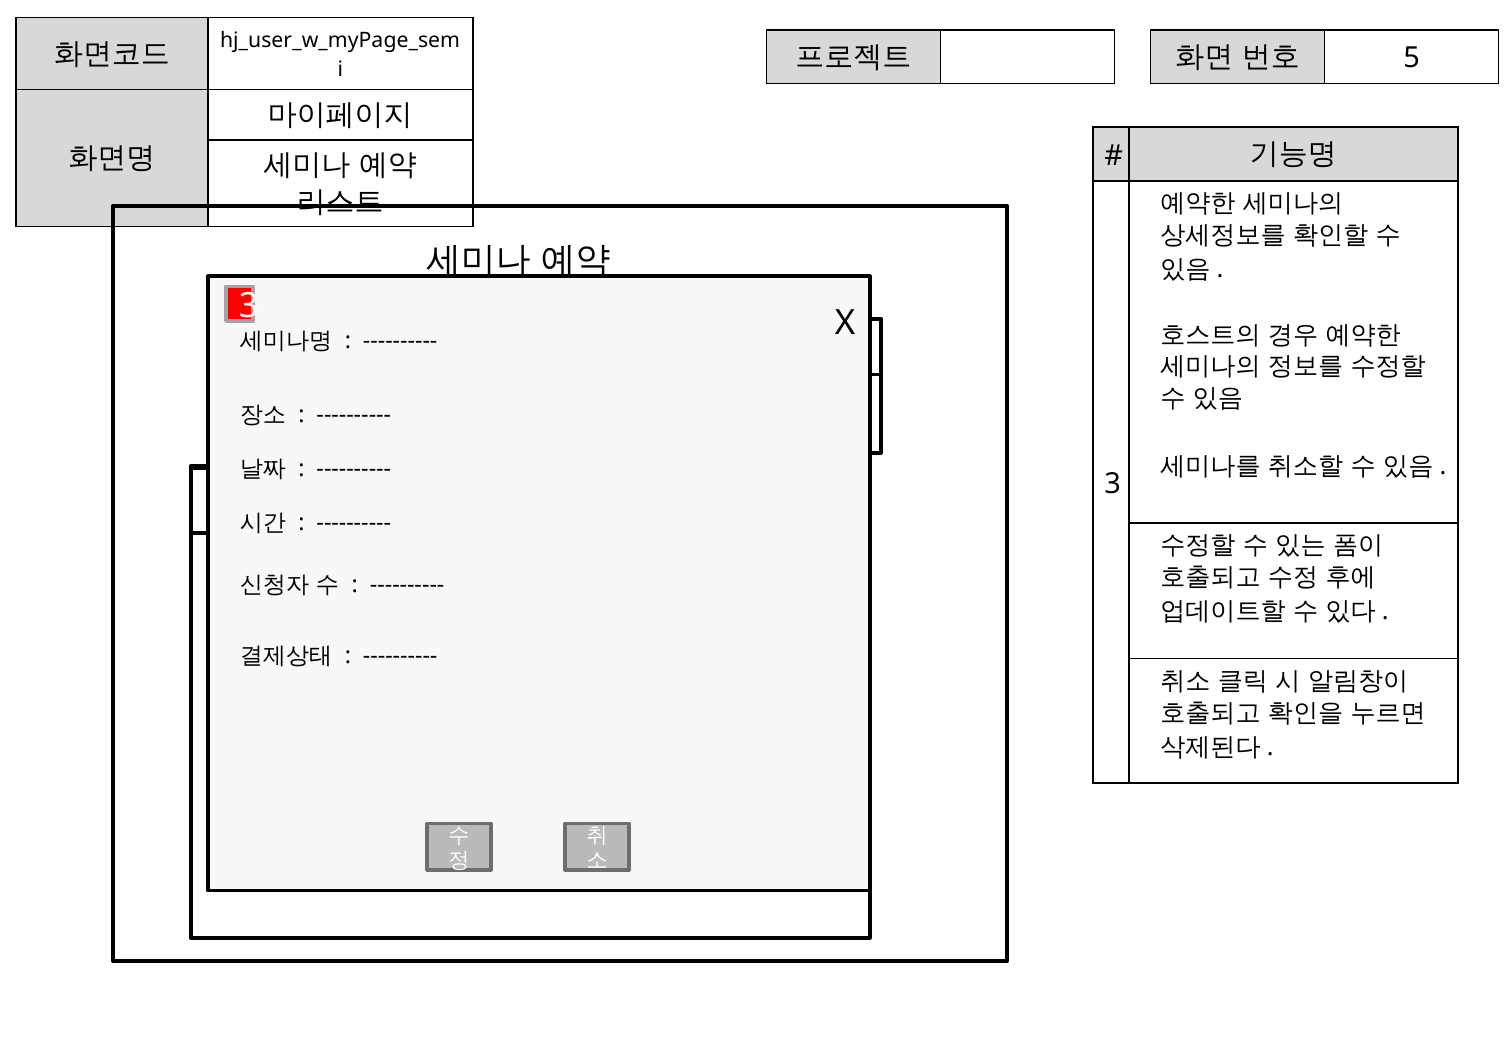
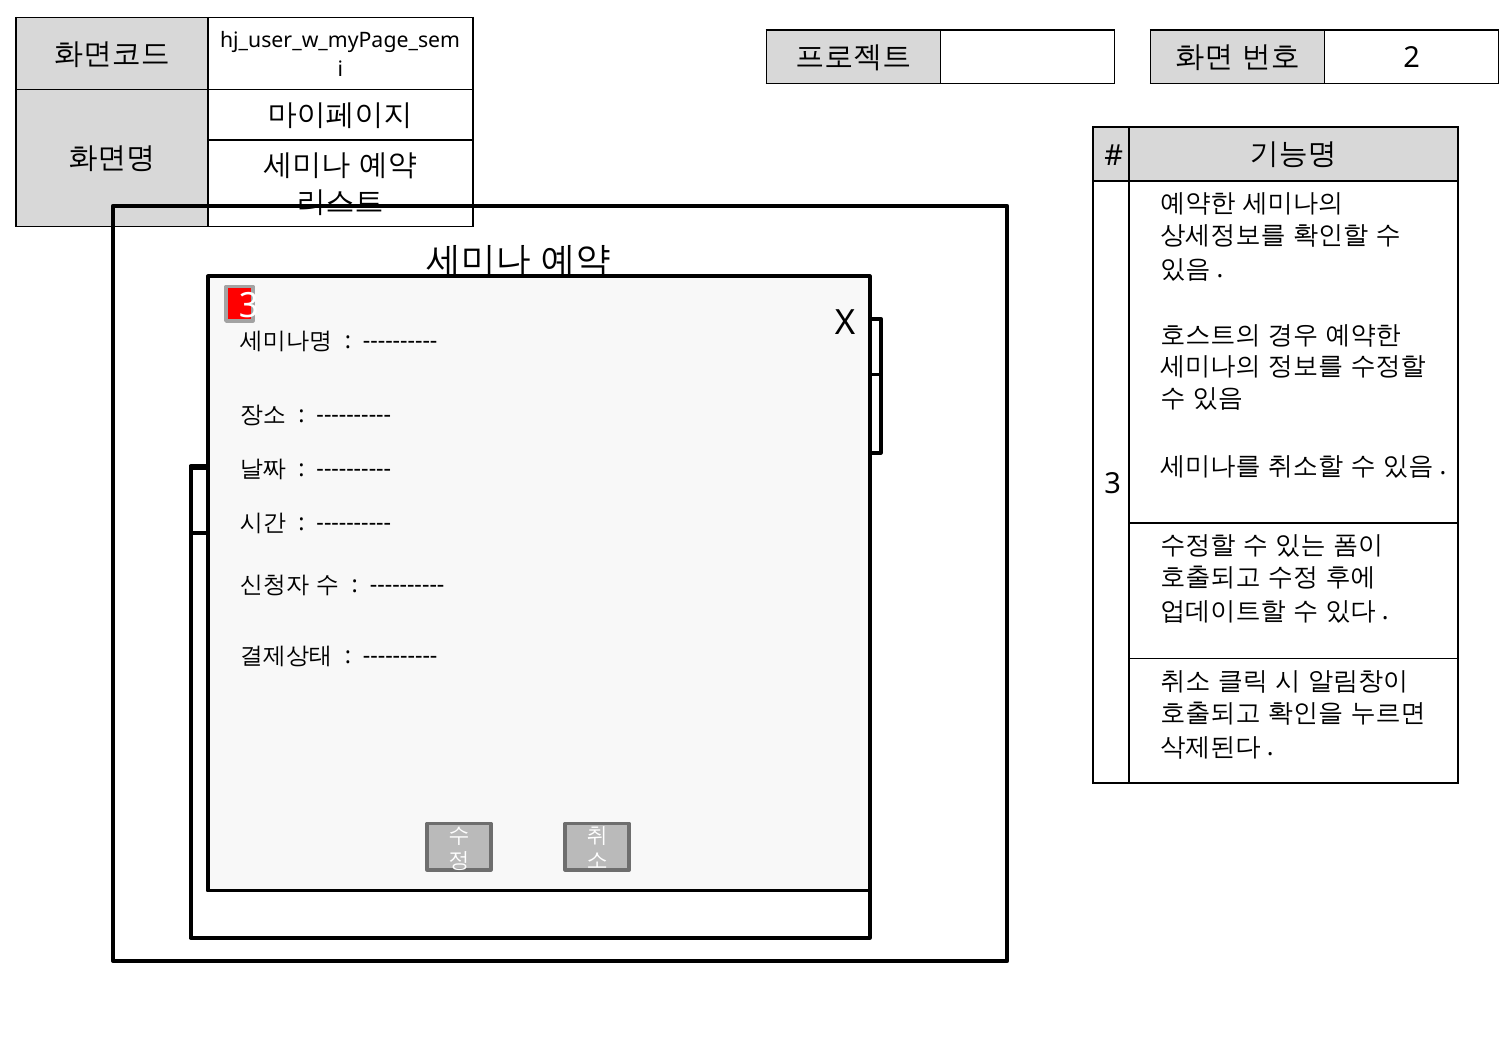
5: 5 -> 2
